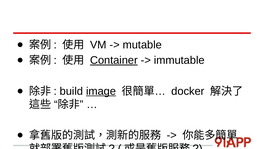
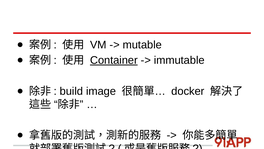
image underline: present -> none
